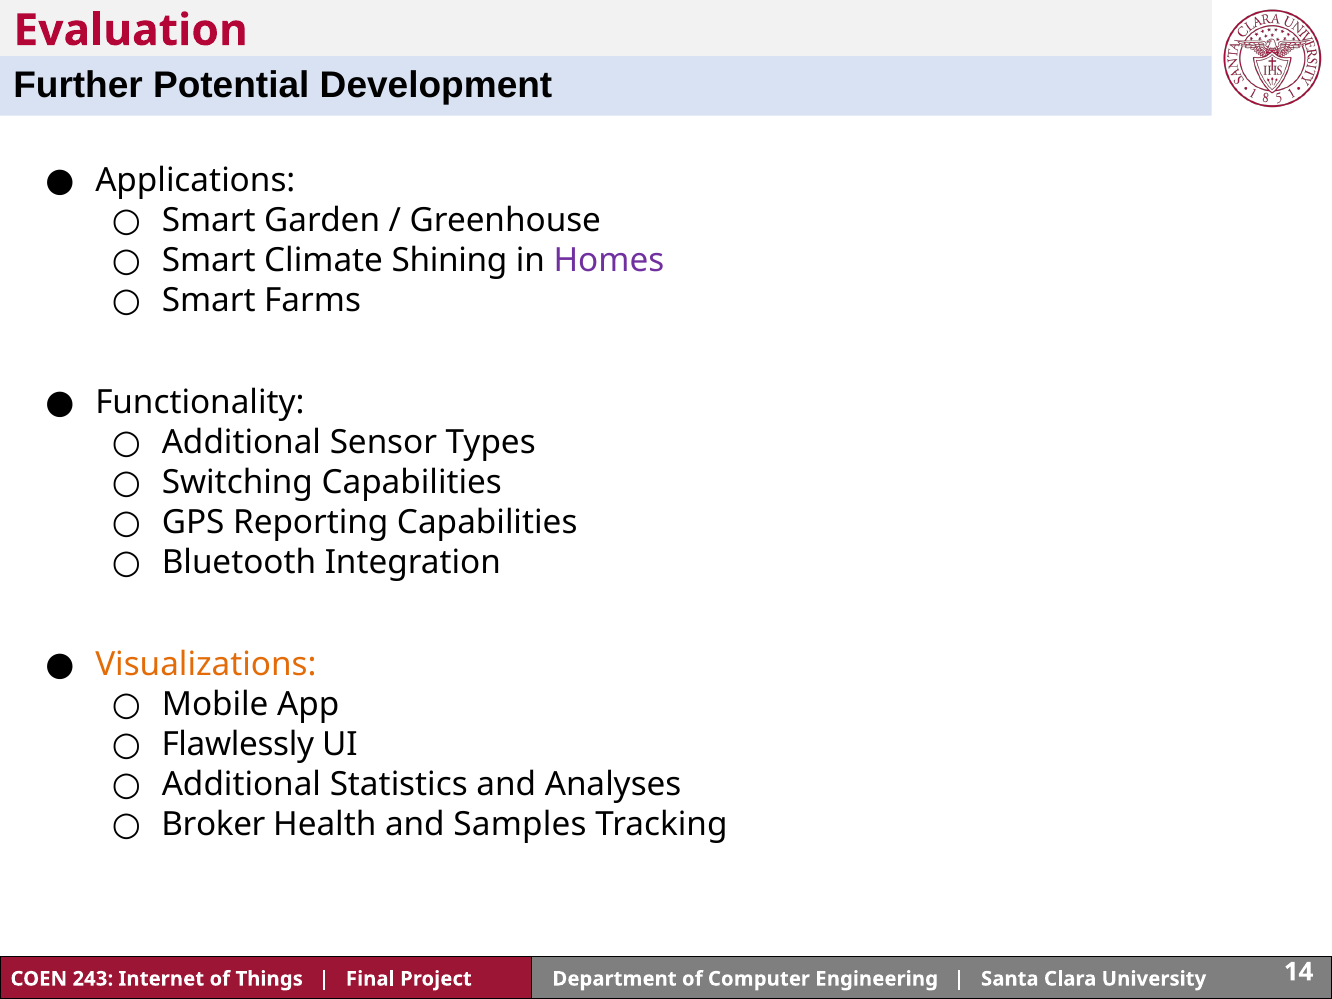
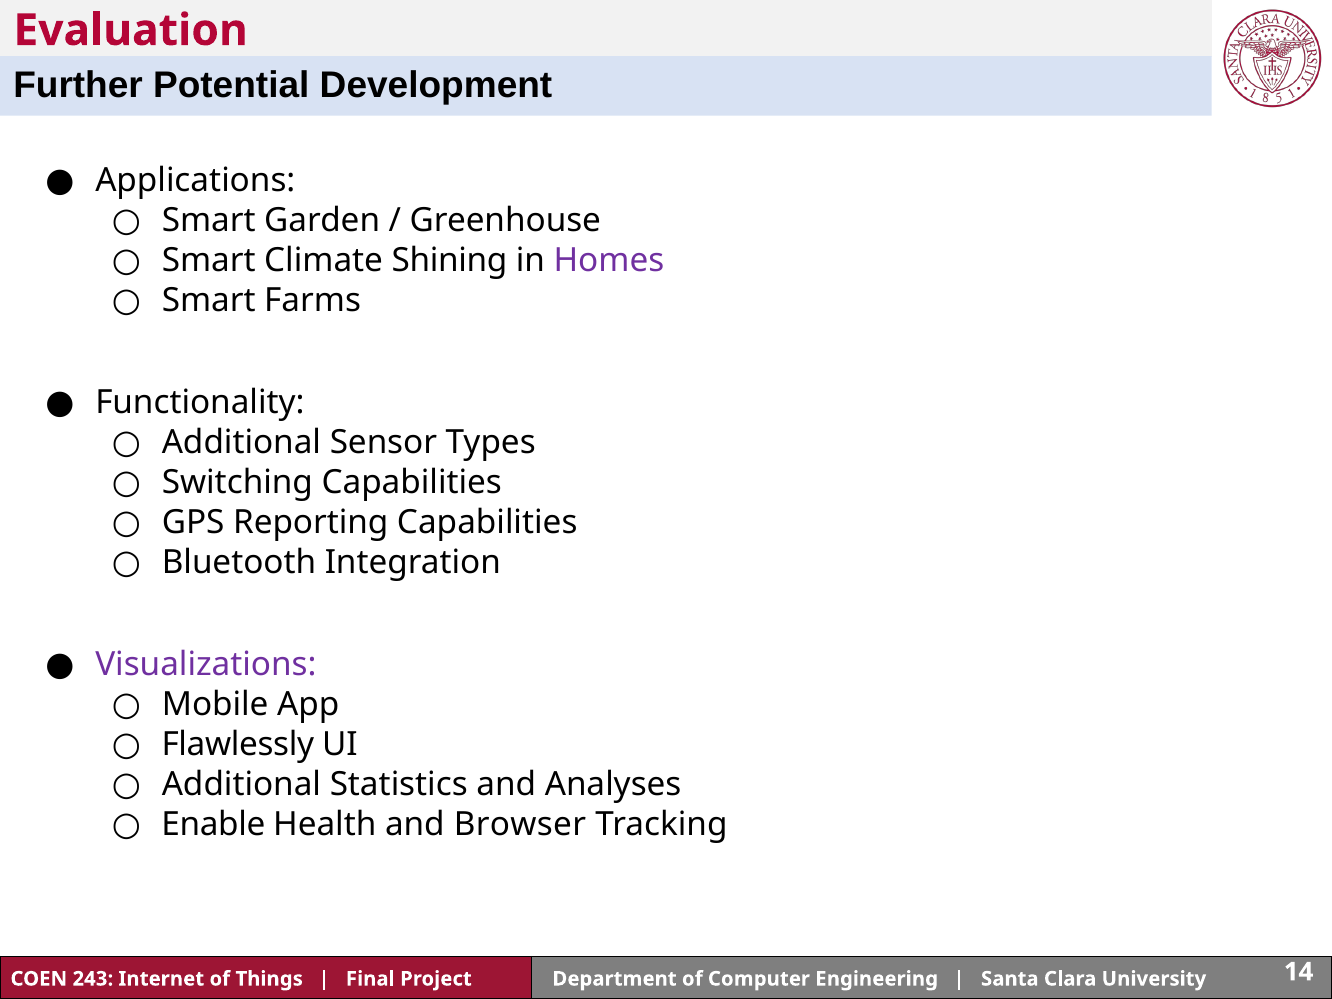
Visualizations colour: orange -> purple
Broker: Broker -> Enable
Samples: Samples -> Browser
